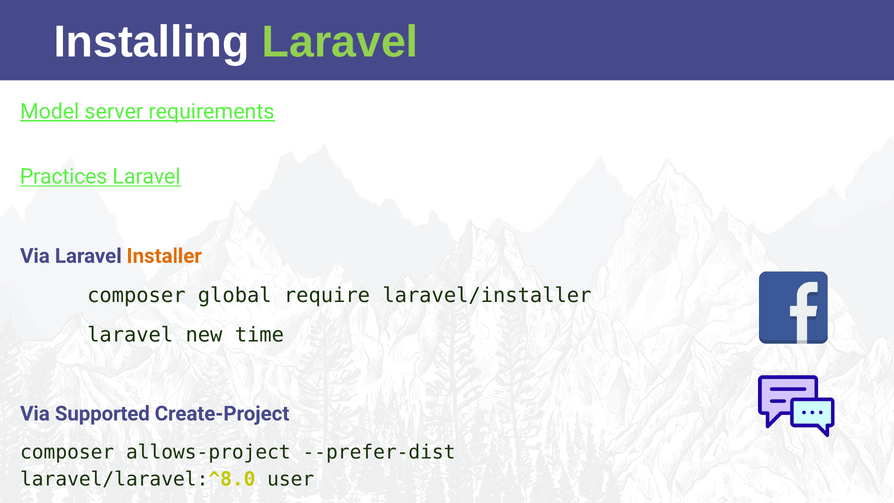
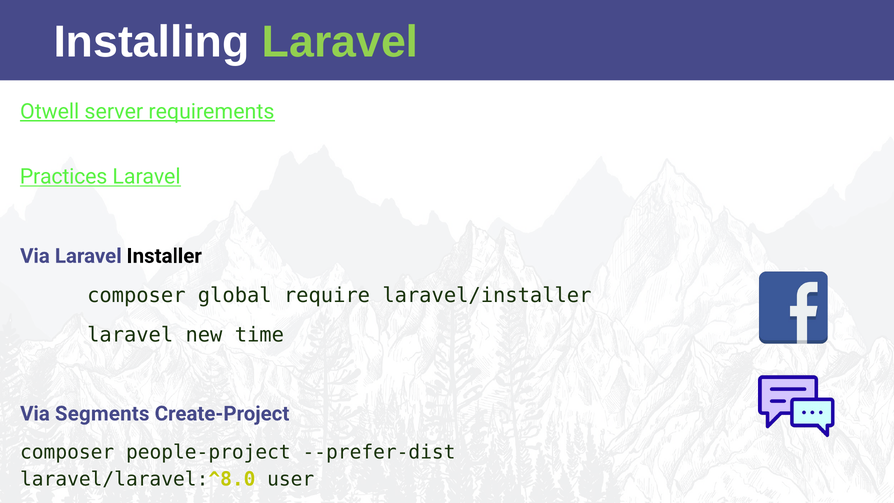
Model: Model -> Otwell
Installer colour: orange -> black
Supported: Supported -> Segments
allows-project: allows-project -> people-project
